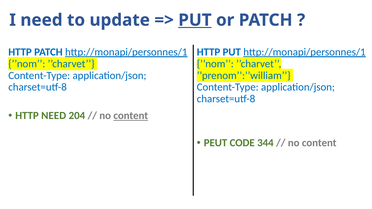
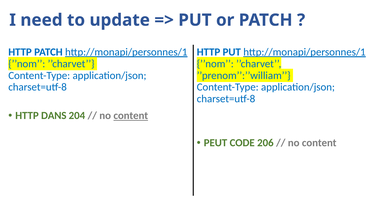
PUT at (195, 20) underline: present -> none
HTTP NEED: NEED -> DANS
344: 344 -> 206
